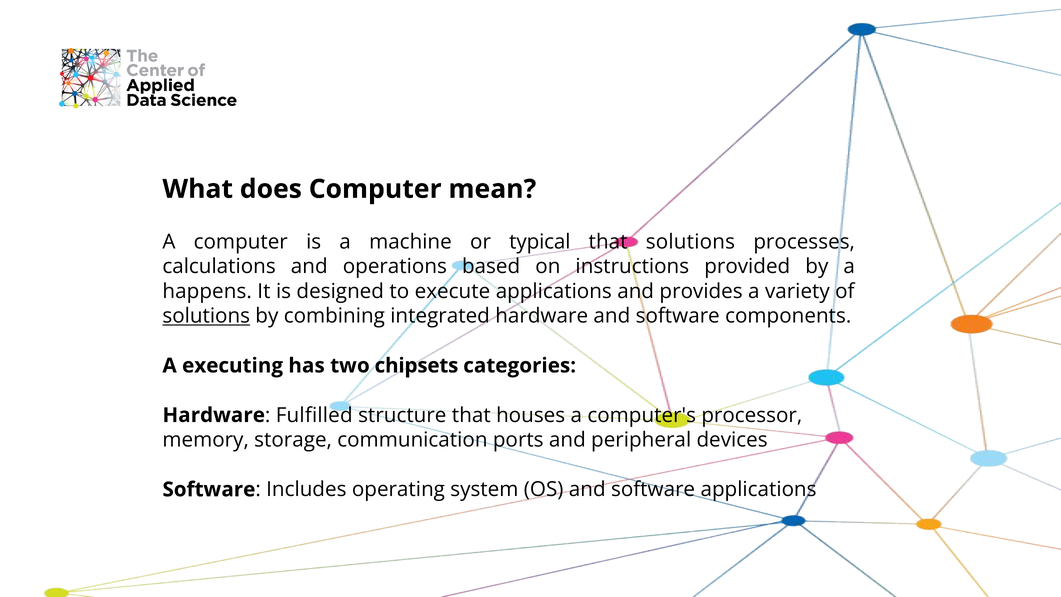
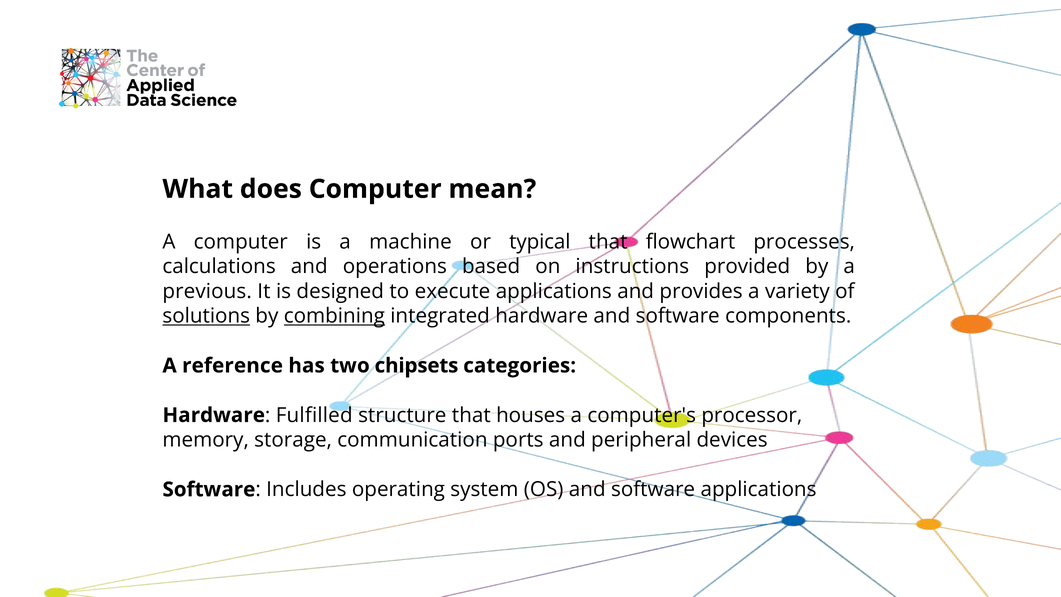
that solutions: solutions -> flowchart
happens: happens -> previous
combining underline: none -> present
executing: executing -> reference
